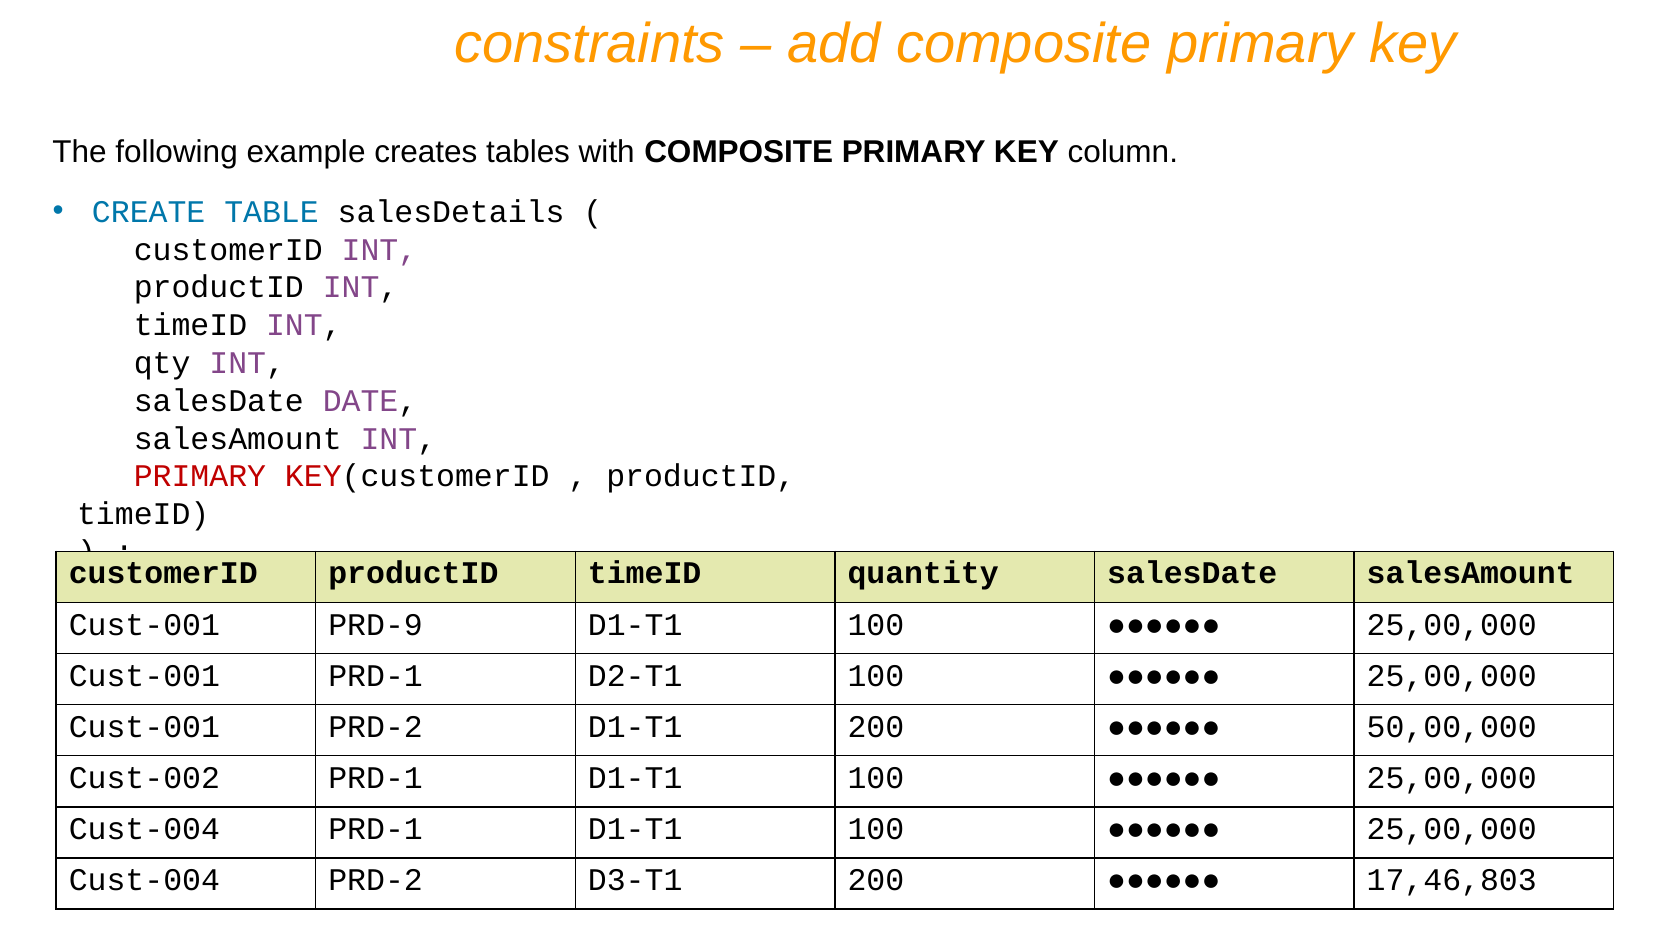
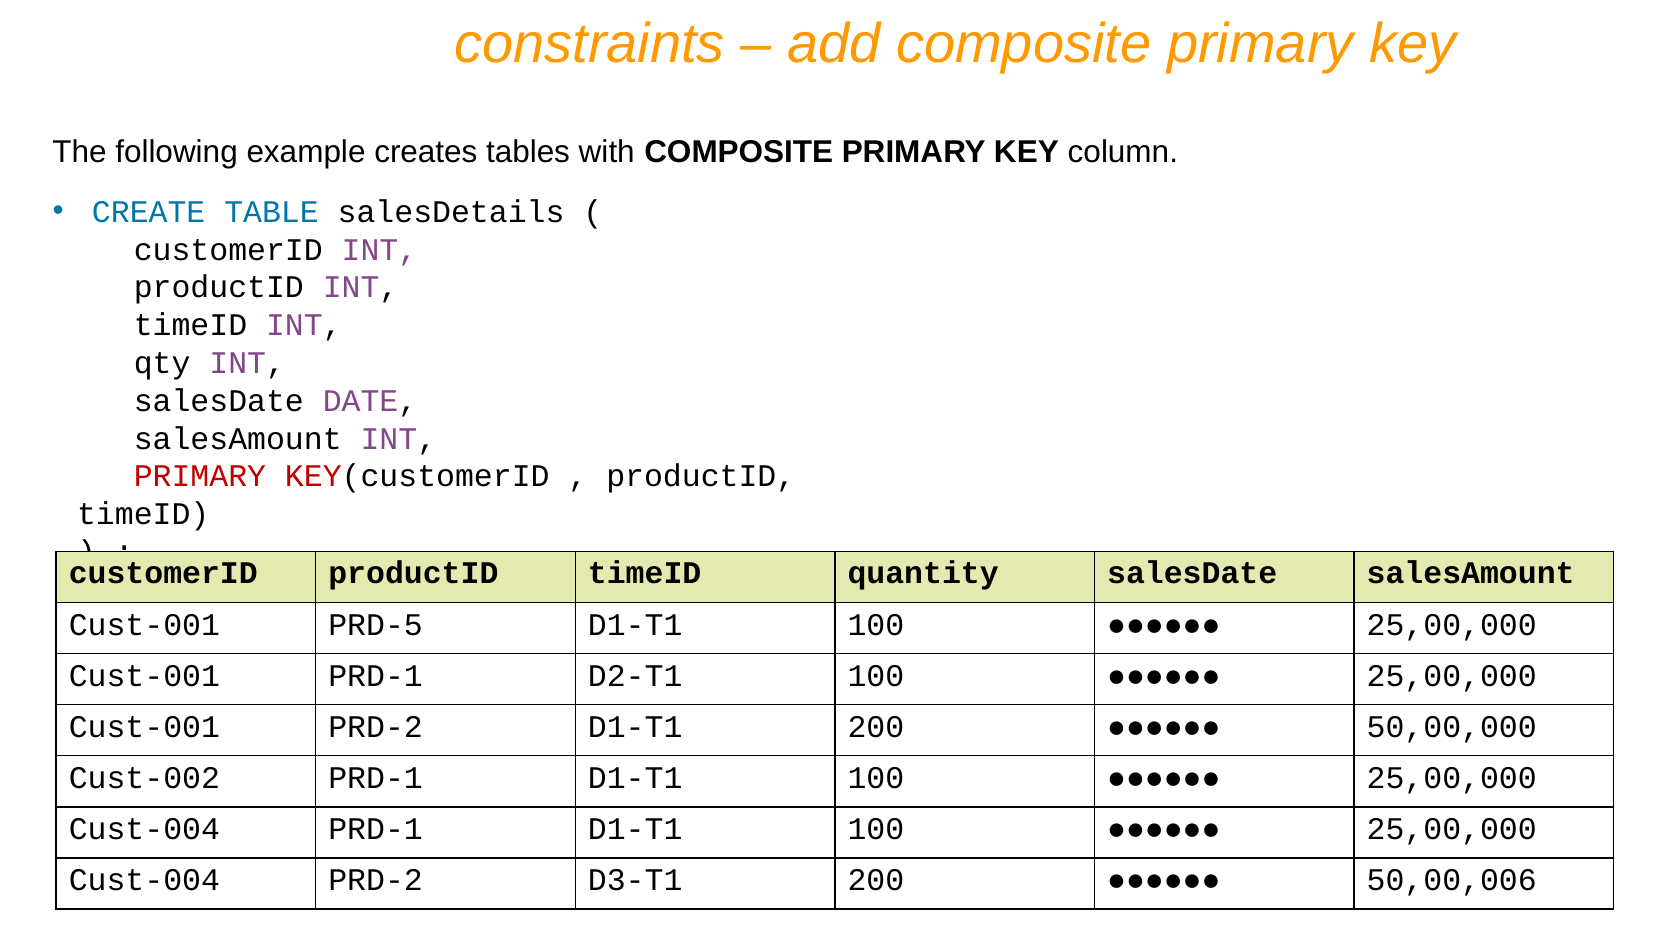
PRD-9: PRD-9 -> PRD-5
17,46,803: 17,46,803 -> 50,00,006
